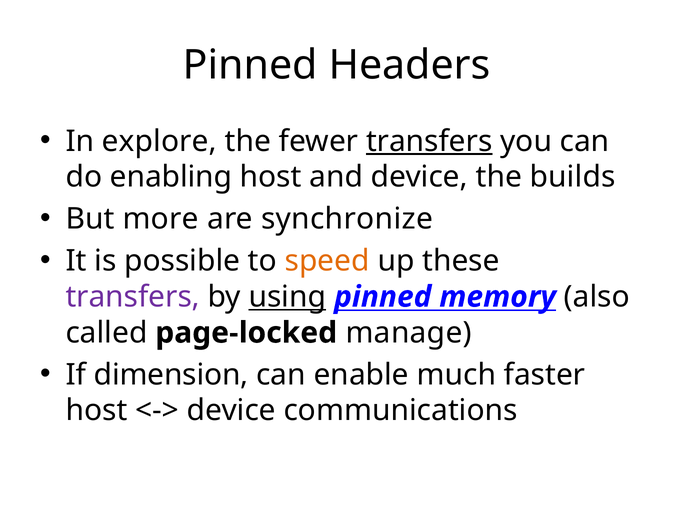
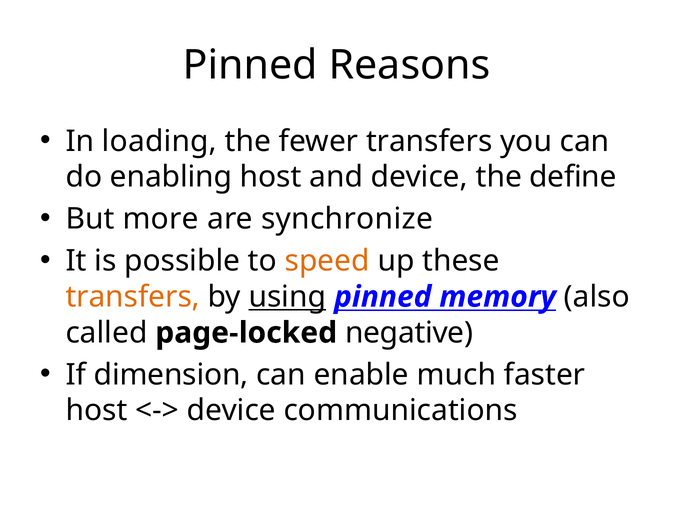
Headers: Headers -> Reasons
explore: explore -> loading
transfers at (429, 141) underline: present -> none
builds: builds -> define
transfers at (133, 297) colour: purple -> orange
manage: manage -> negative
